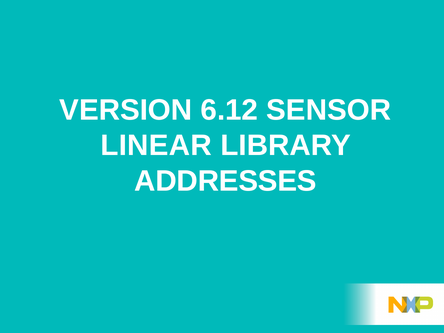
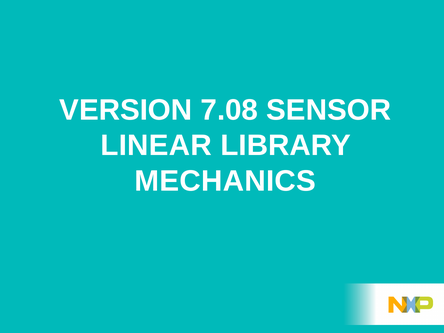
6.12: 6.12 -> 7.08
ADDRESSES: ADDRESSES -> MECHANICS
